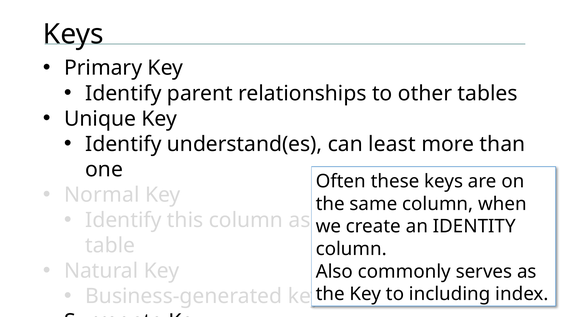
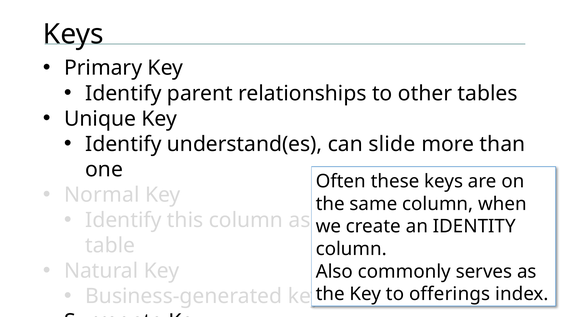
least: least -> slide
including: including -> offerings
